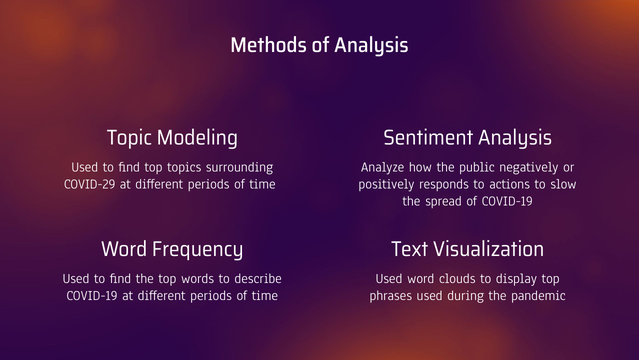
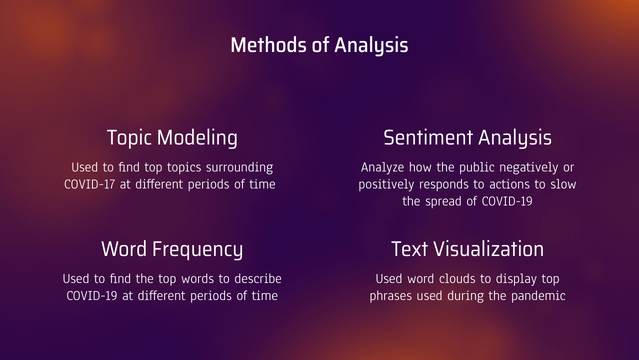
COVID-29: COVID-29 -> COVID-17
